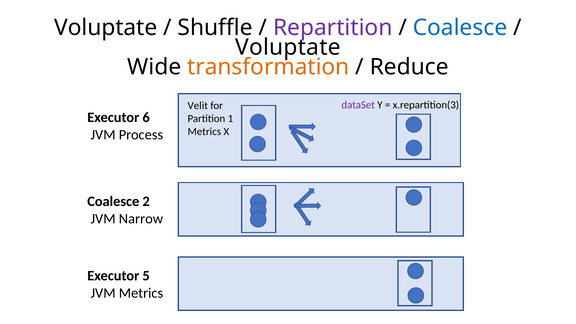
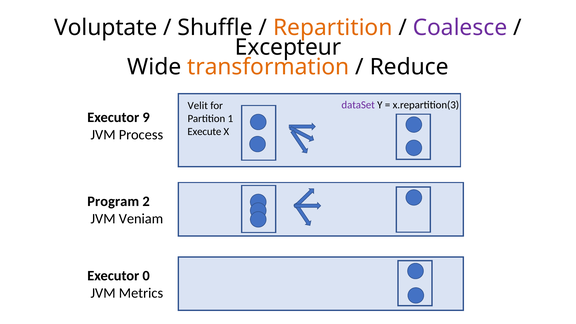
Repartition colour: purple -> orange
Coalesce at (460, 28) colour: blue -> purple
Voluptate at (288, 47): Voluptate -> Excepteur
6: 6 -> 9
Metrics at (204, 132): Metrics -> Execute
Coalesce at (113, 201): Coalesce -> Program
Narrow: Narrow -> Veniam
5: 5 -> 0
